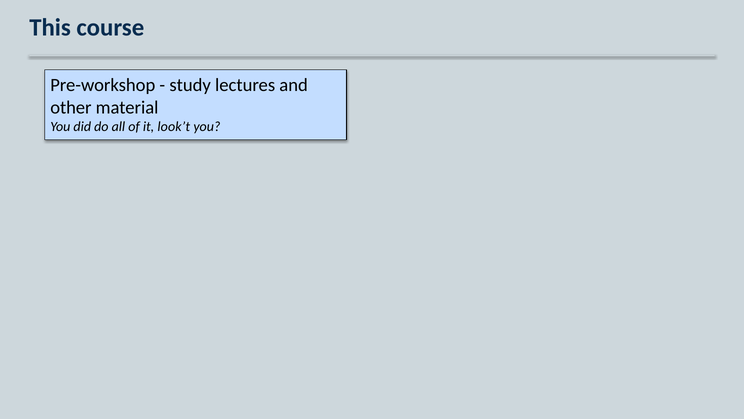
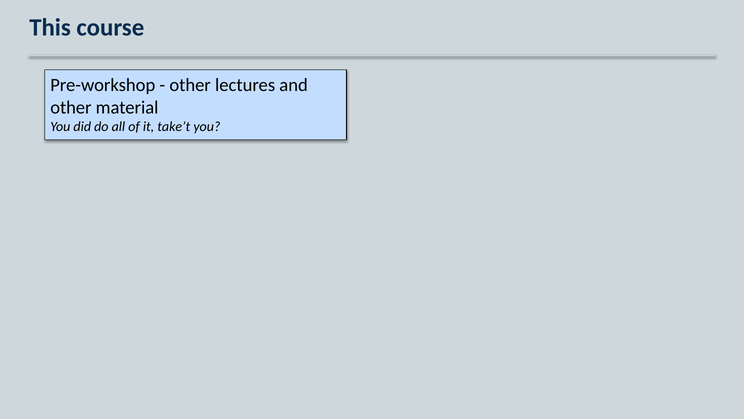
study at (190, 85): study -> other
look’t: look’t -> take’t
